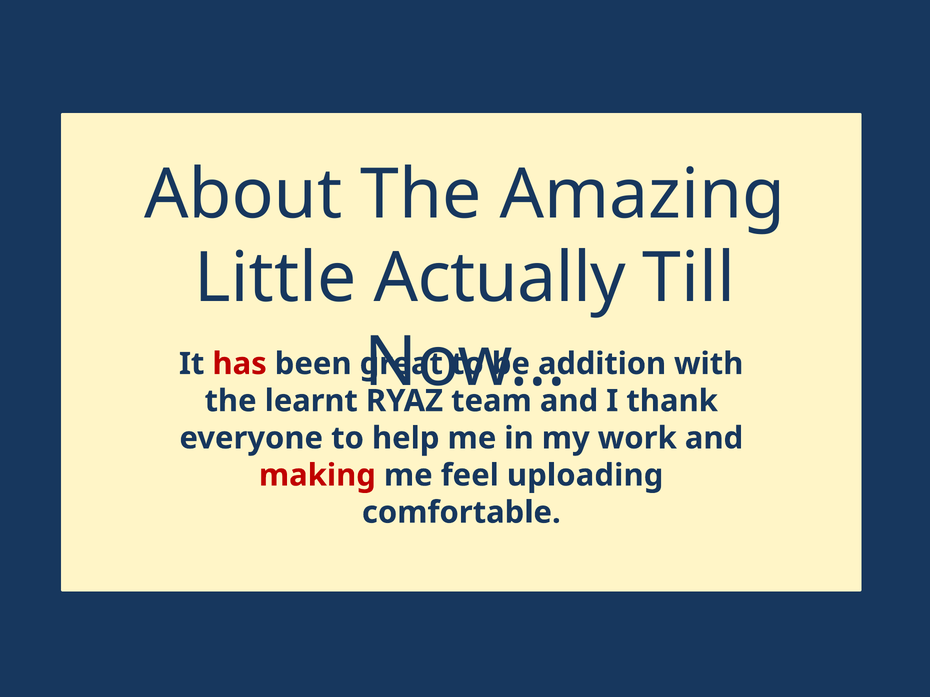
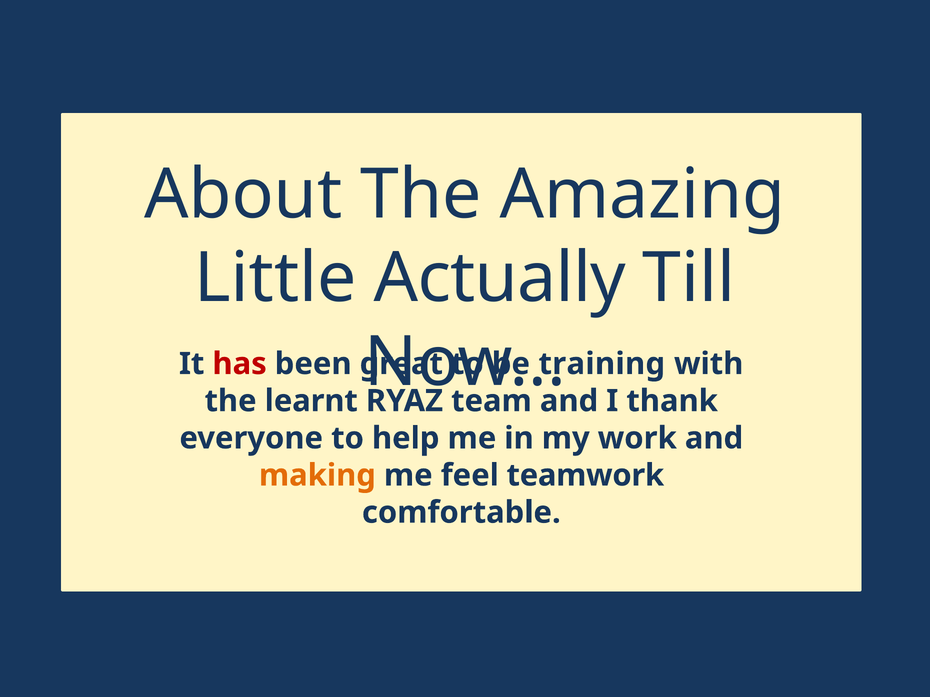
addition: addition -> training
making colour: red -> orange
uploading: uploading -> teamwork
